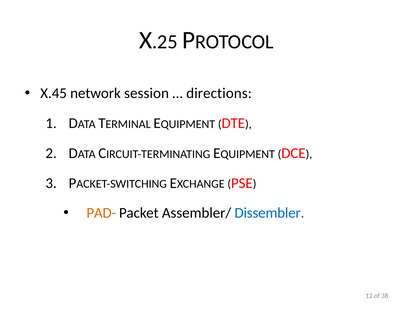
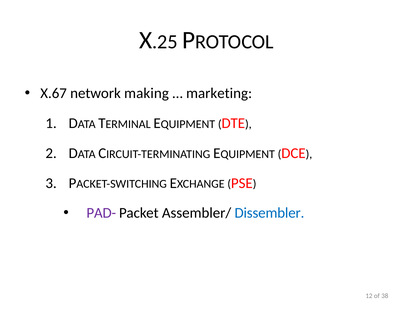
X.45: X.45 -> X.67
session: session -> making
directions: directions -> marketing
PAD- colour: orange -> purple
